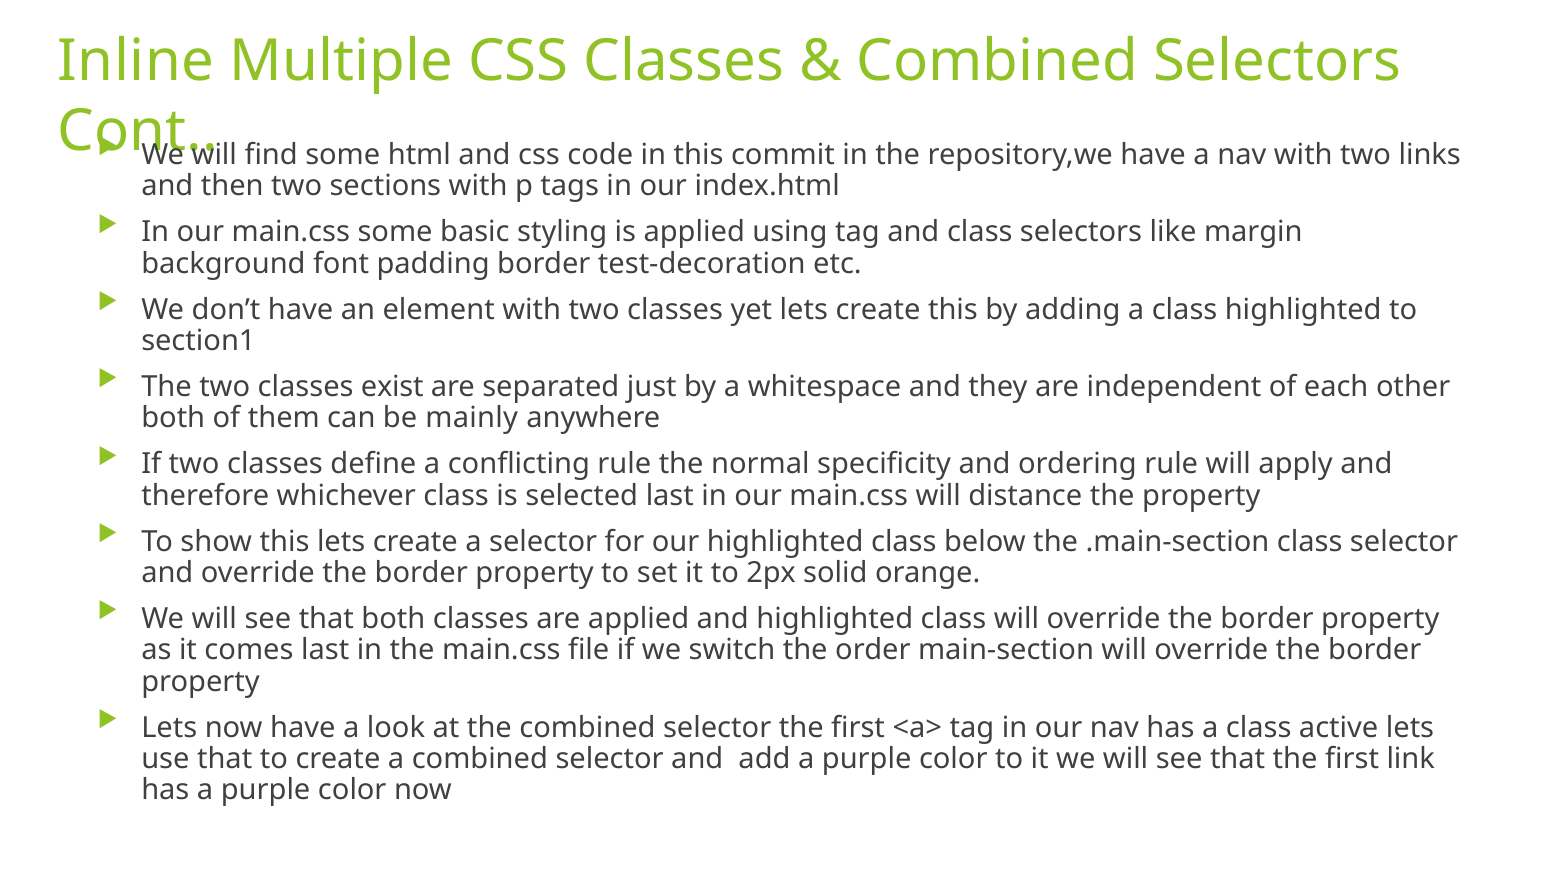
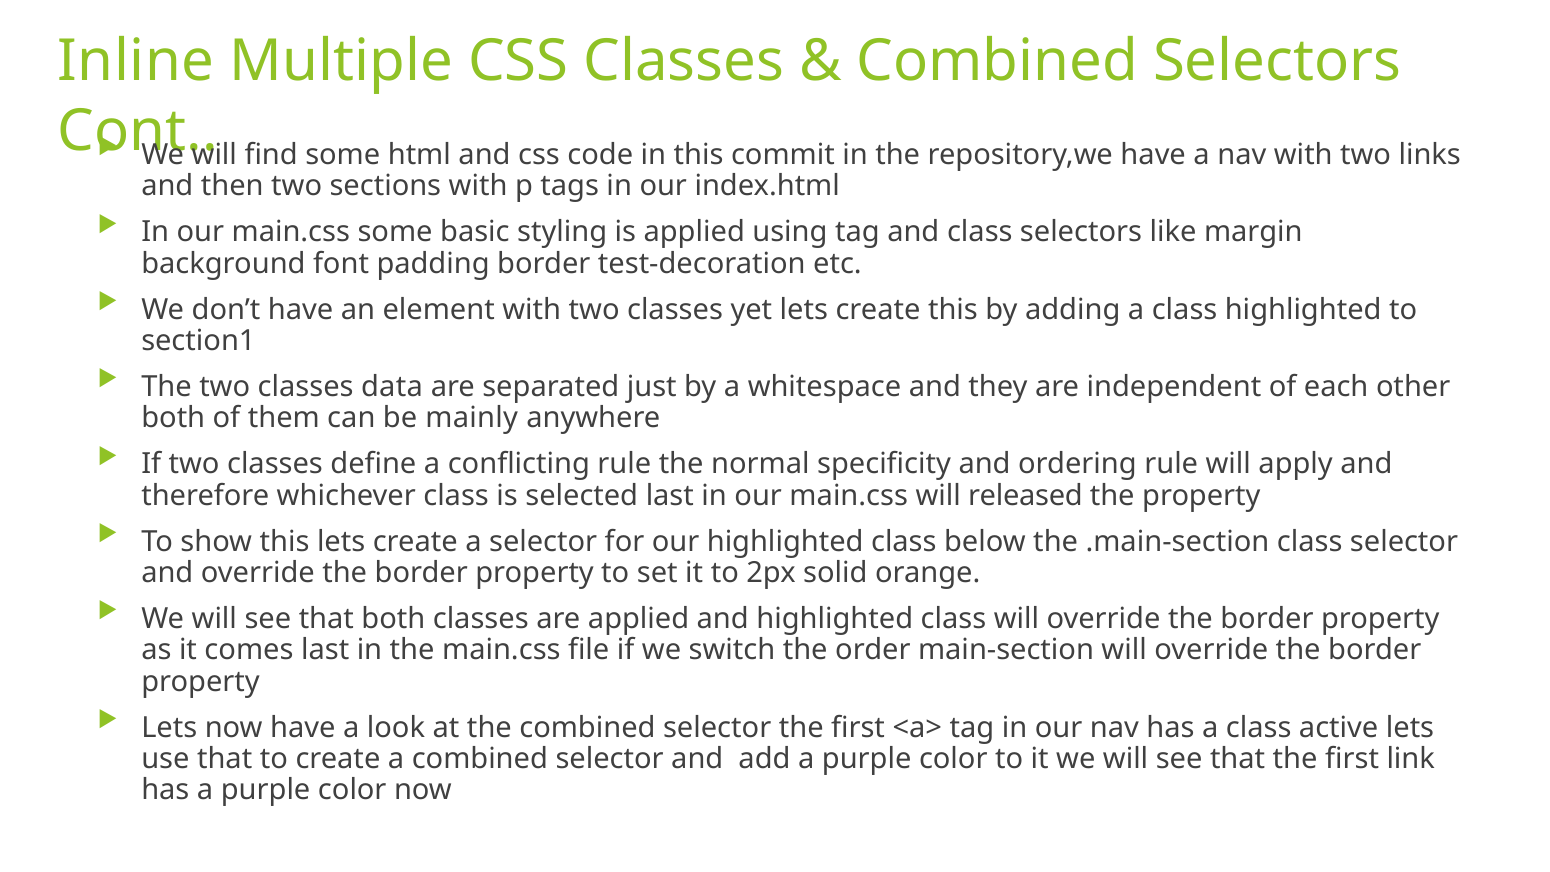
exist: exist -> data
distance: distance -> released
